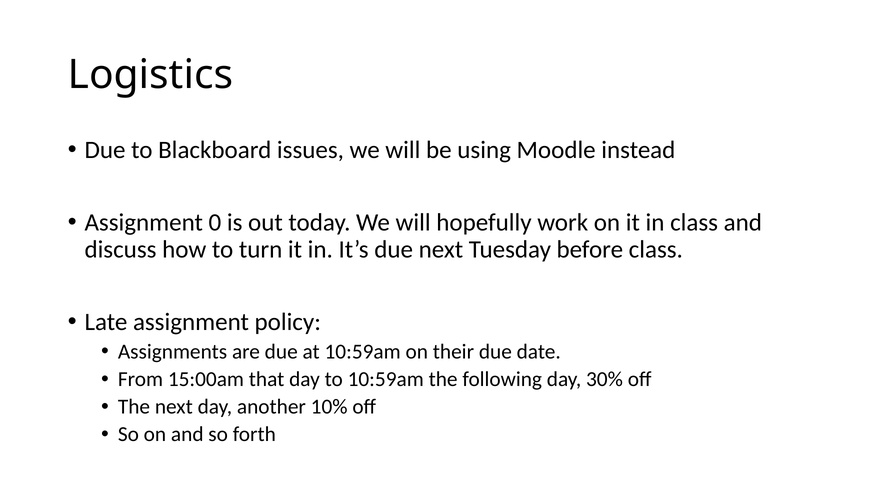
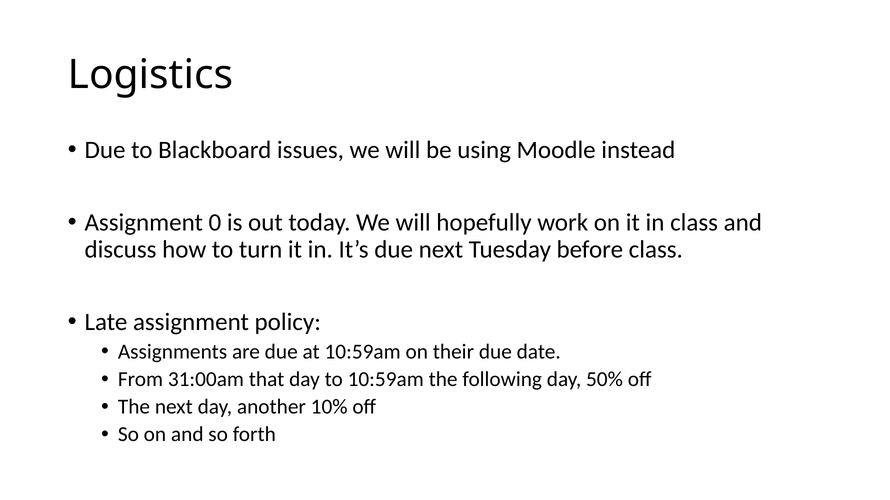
15:00am: 15:00am -> 31:00am
30%: 30% -> 50%
